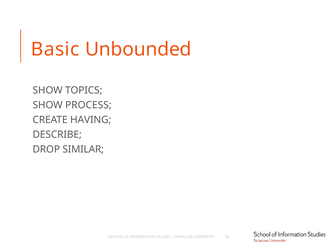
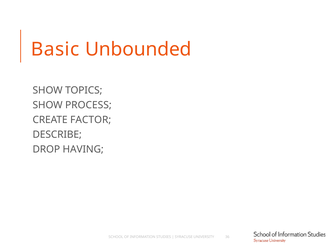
HAVING: HAVING -> FACTOR
SIMILAR: SIMILAR -> HAVING
